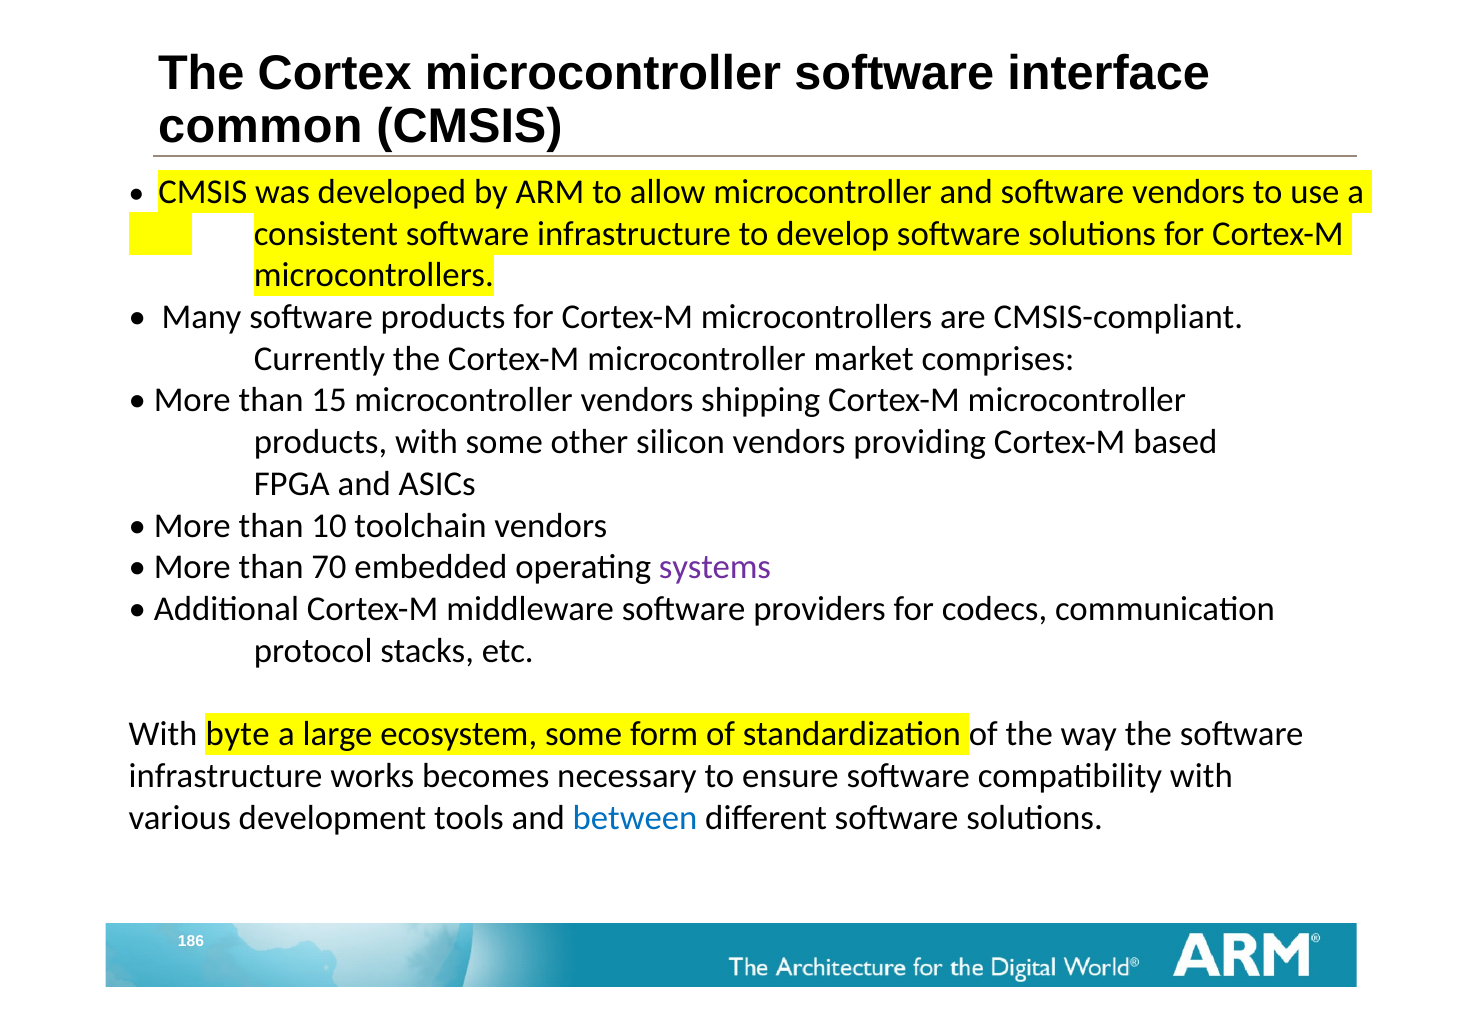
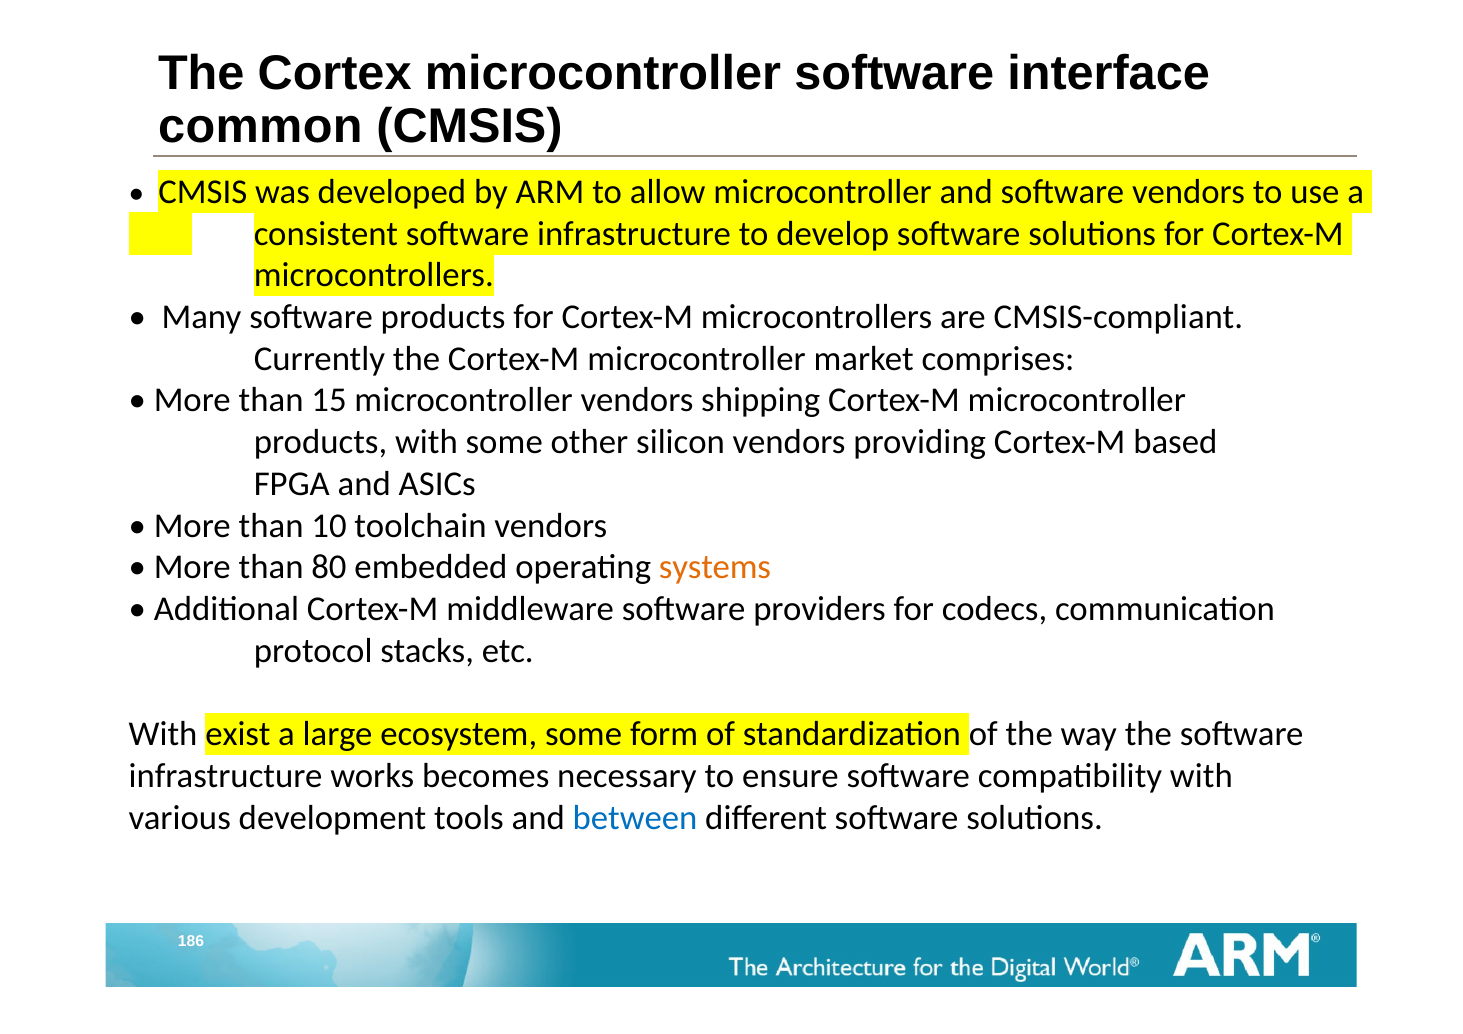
70: 70 -> 80
systems colour: purple -> orange
byte: byte -> exist
